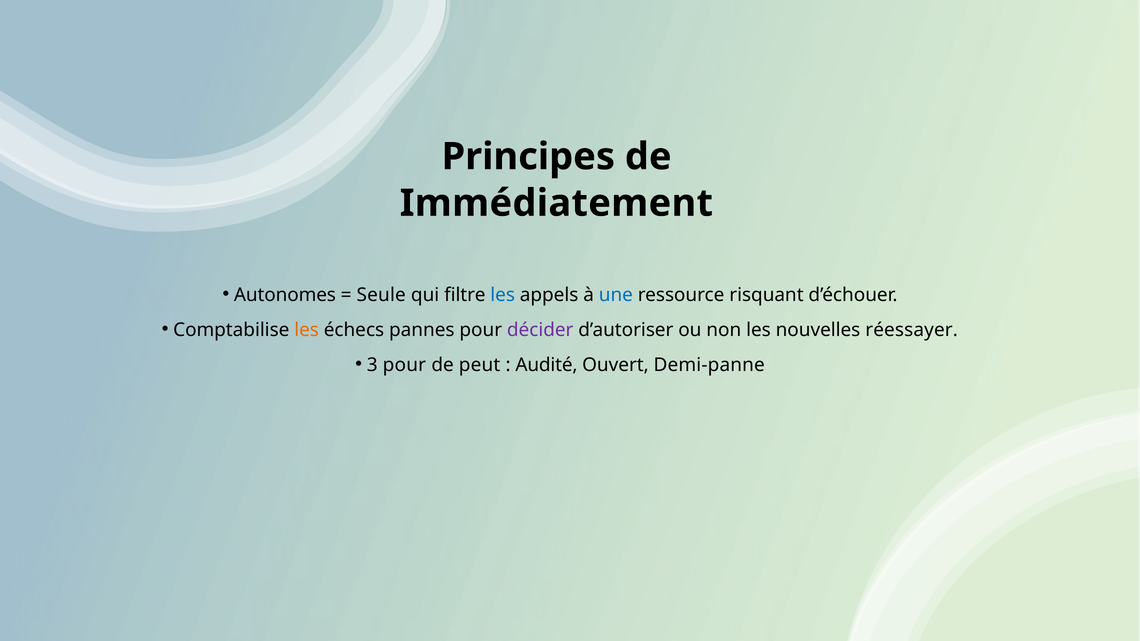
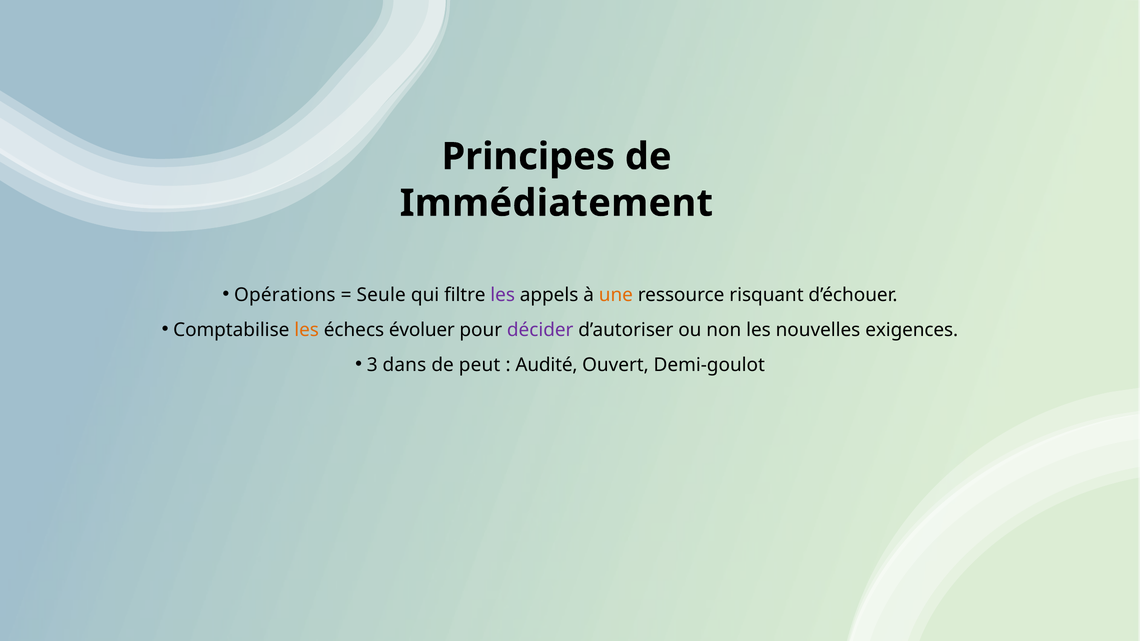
Autonomes: Autonomes -> Opérations
les at (503, 295) colour: blue -> purple
une colour: blue -> orange
pannes: pannes -> évoluer
réessayer: réessayer -> exigences
3 pour: pour -> dans
Demi-panne: Demi-panne -> Demi-goulot
